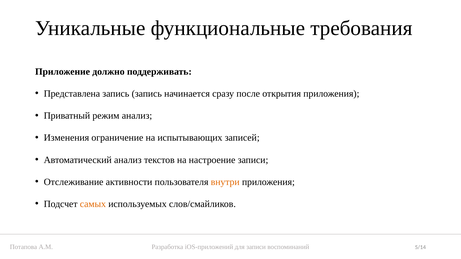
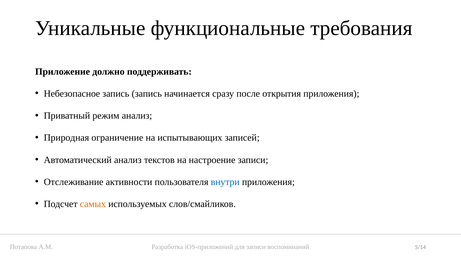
Представлена: Представлена -> Небезопасное
Изменения: Изменения -> Природная
внутри colour: orange -> blue
